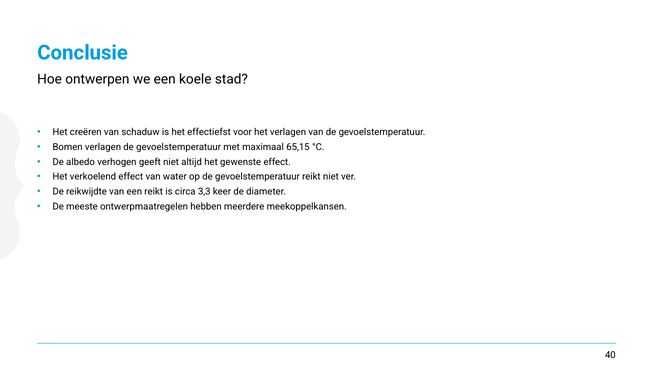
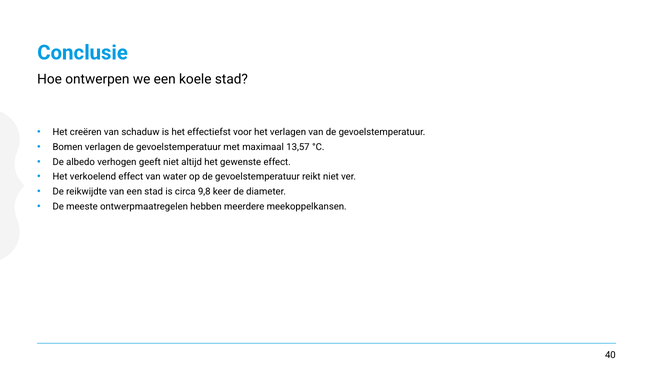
65,15: 65,15 -> 13,57
een reikt: reikt -> stad
3,3: 3,3 -> 9,8
